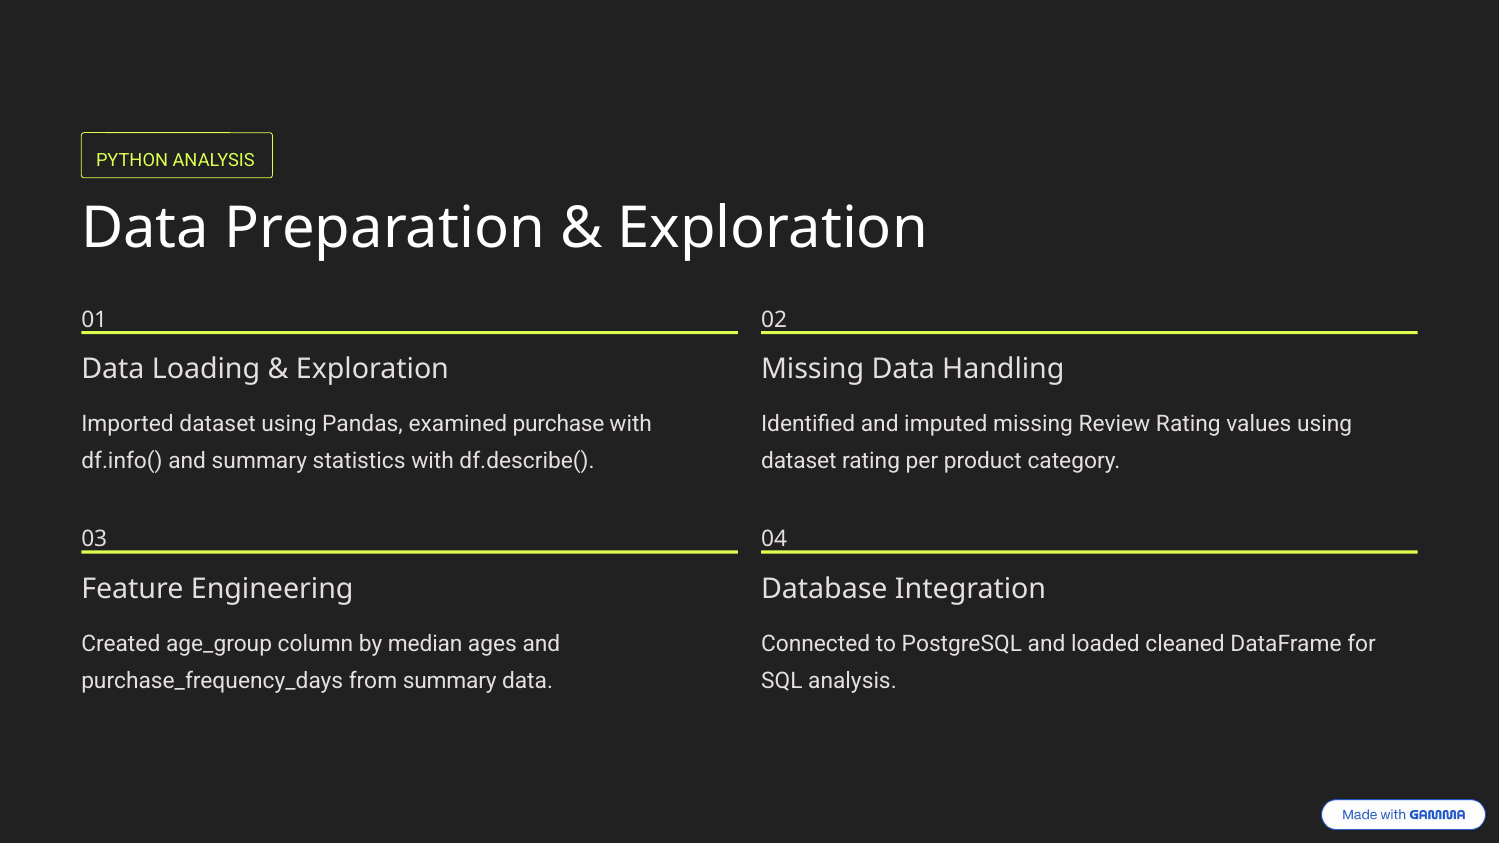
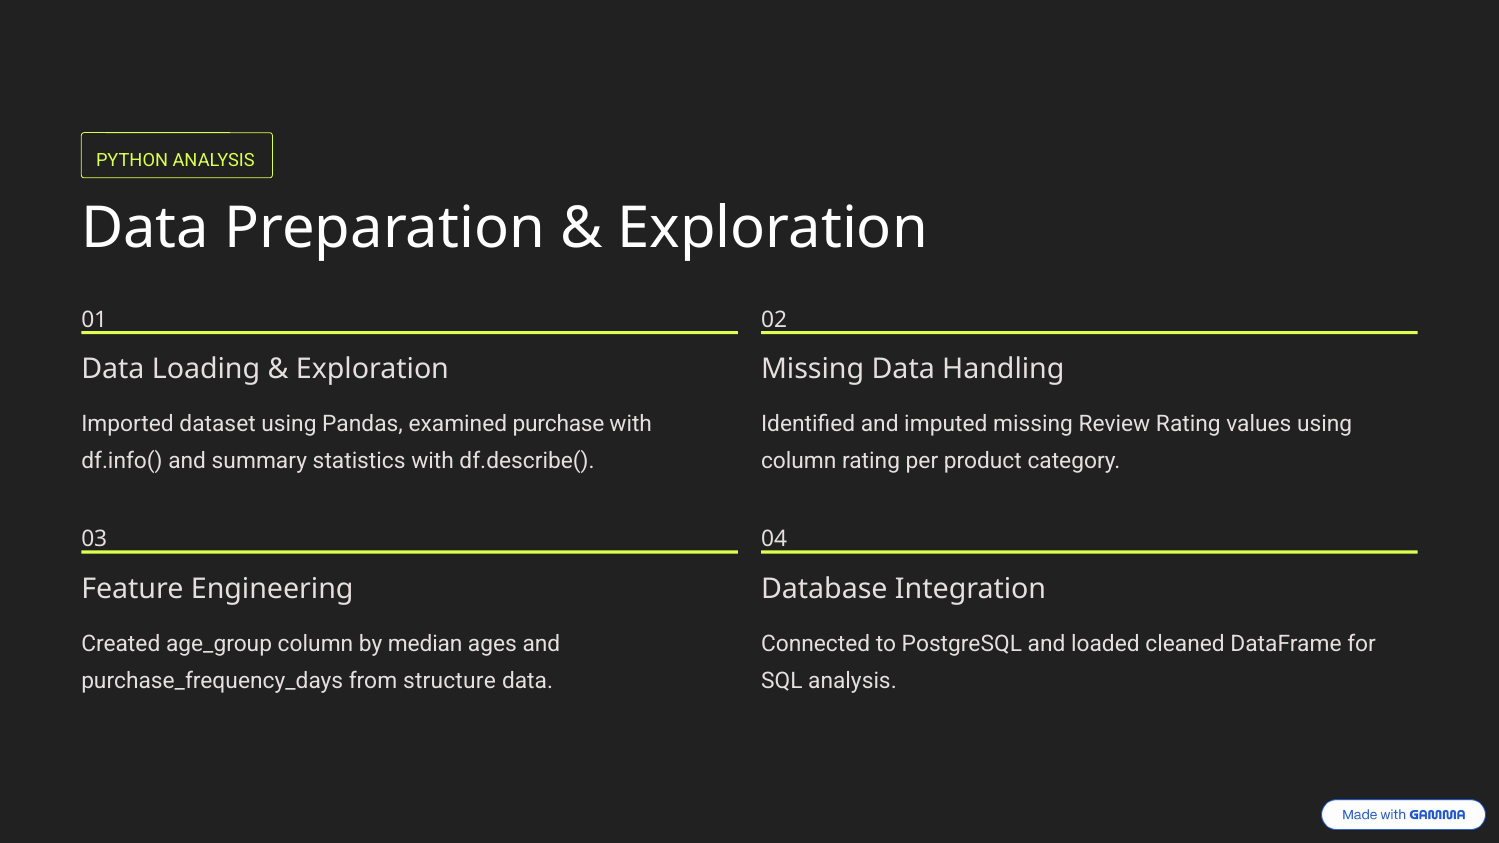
dataset at (799, 461): dataset -> column
from summary: summary -> structure
